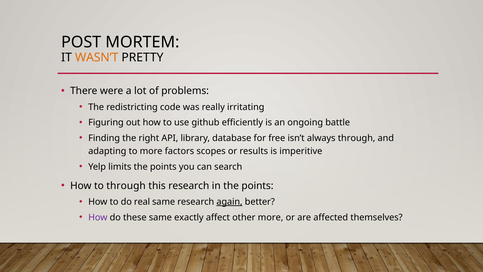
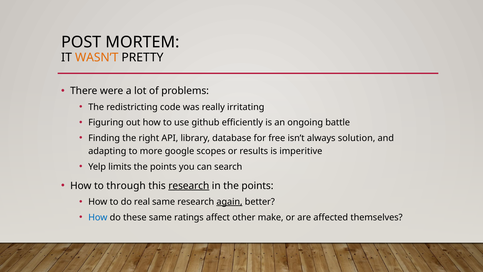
always through: through -> solution
factors: factors -> google
research at (189, 186) underline: none -> present
How at (98, 217) colour: purple -> blue
exactly: exactly -> ratings
other more: more -> make
